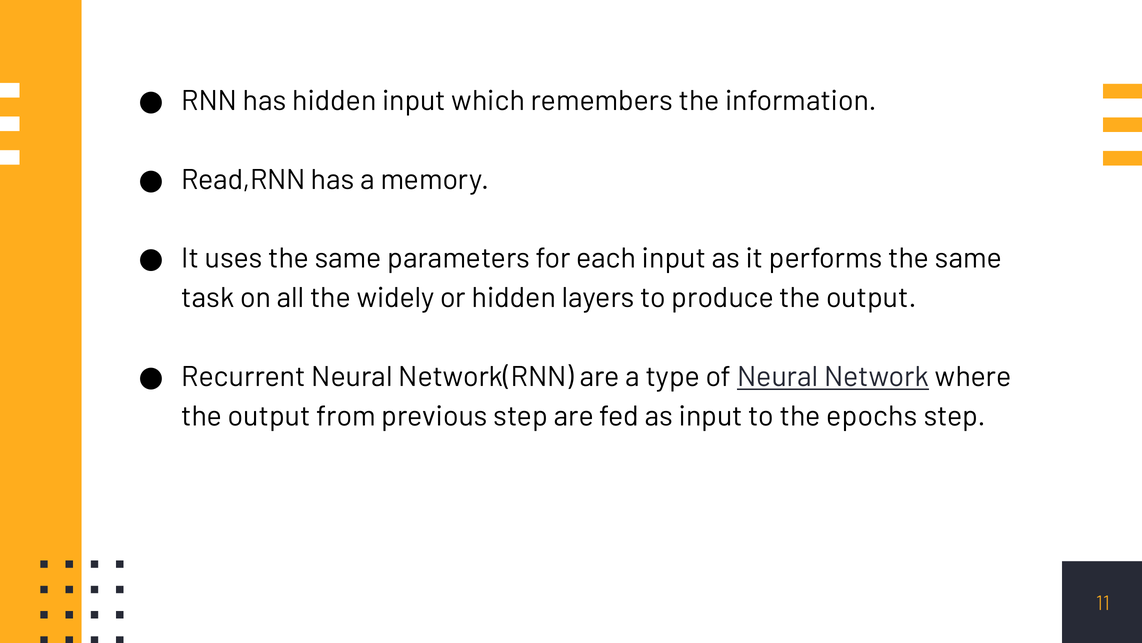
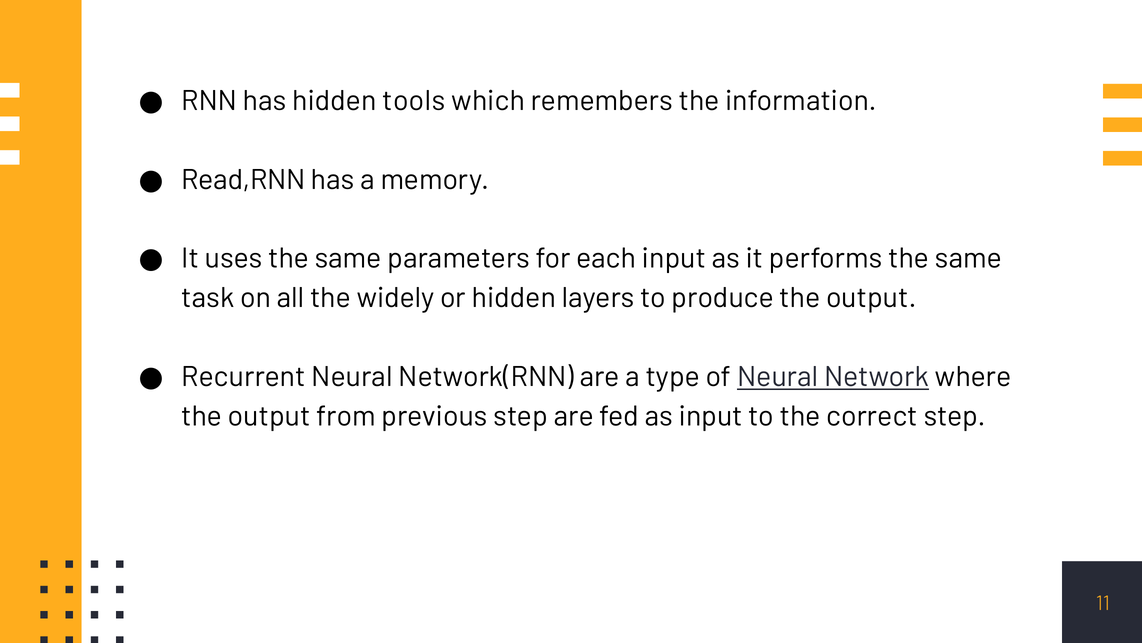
hidden input: input -> tools
epochs: epochs -> correct
